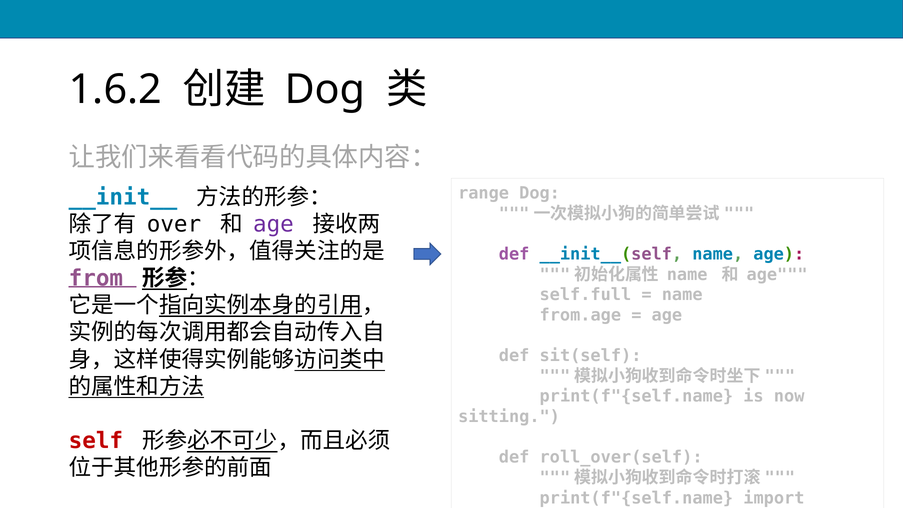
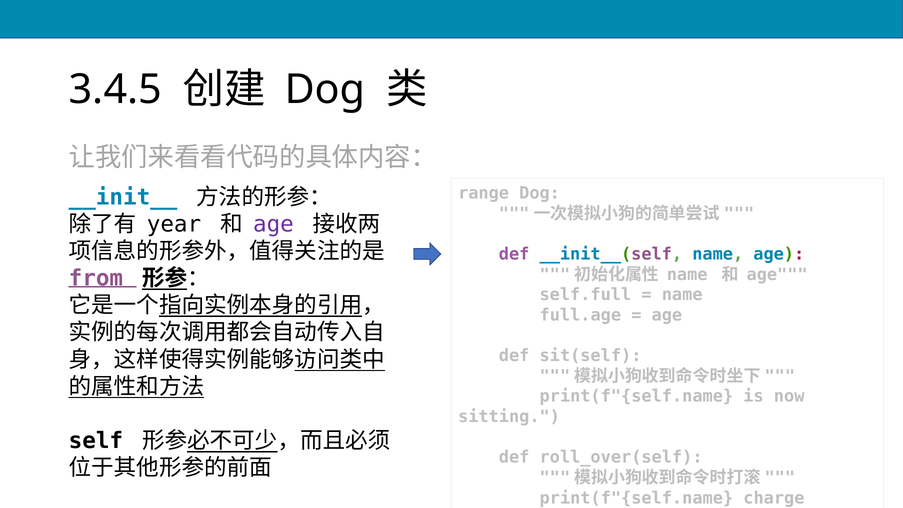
1.6.2: 1.6.2 -> 3.4.5
over at (174, 224): over -> year
from.age: from.age -> full.age
self colour: red -> black
import: import -> charge
